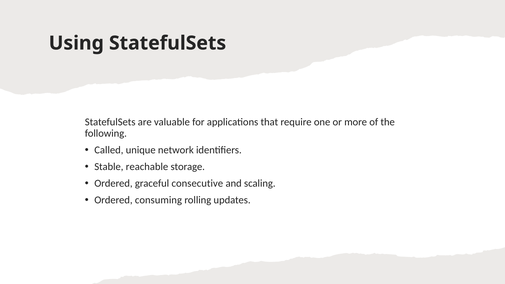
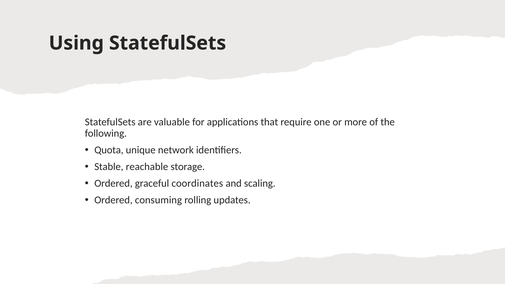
Called: Called -> Quota
consecutive: consecutive -> coordinates
